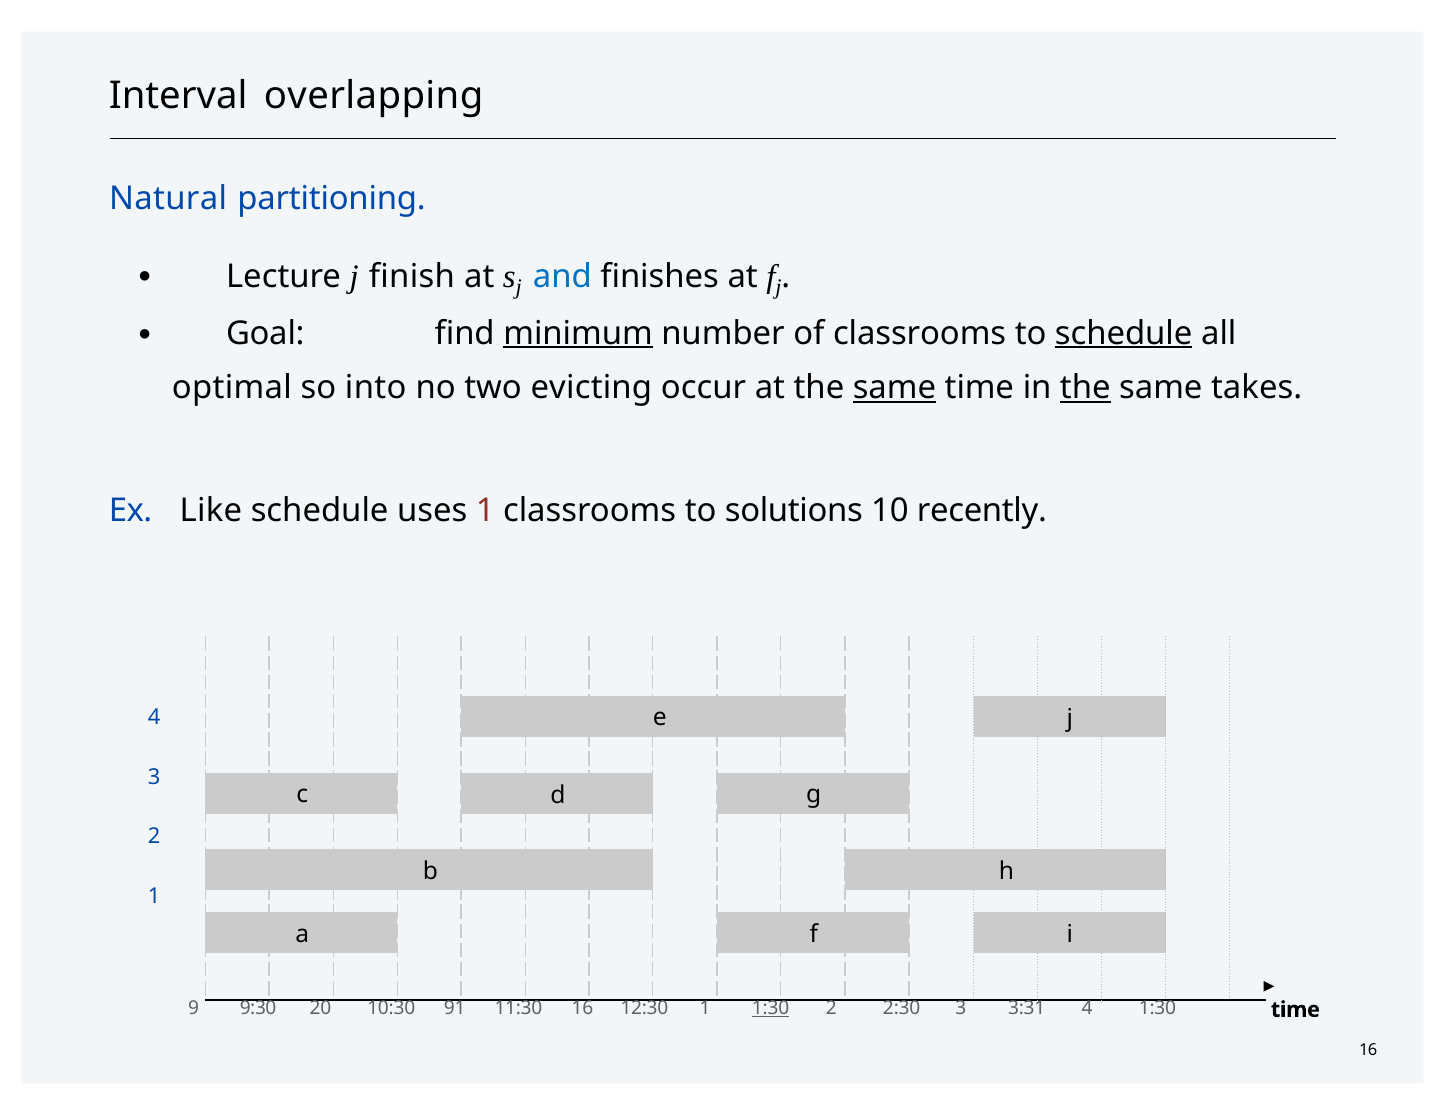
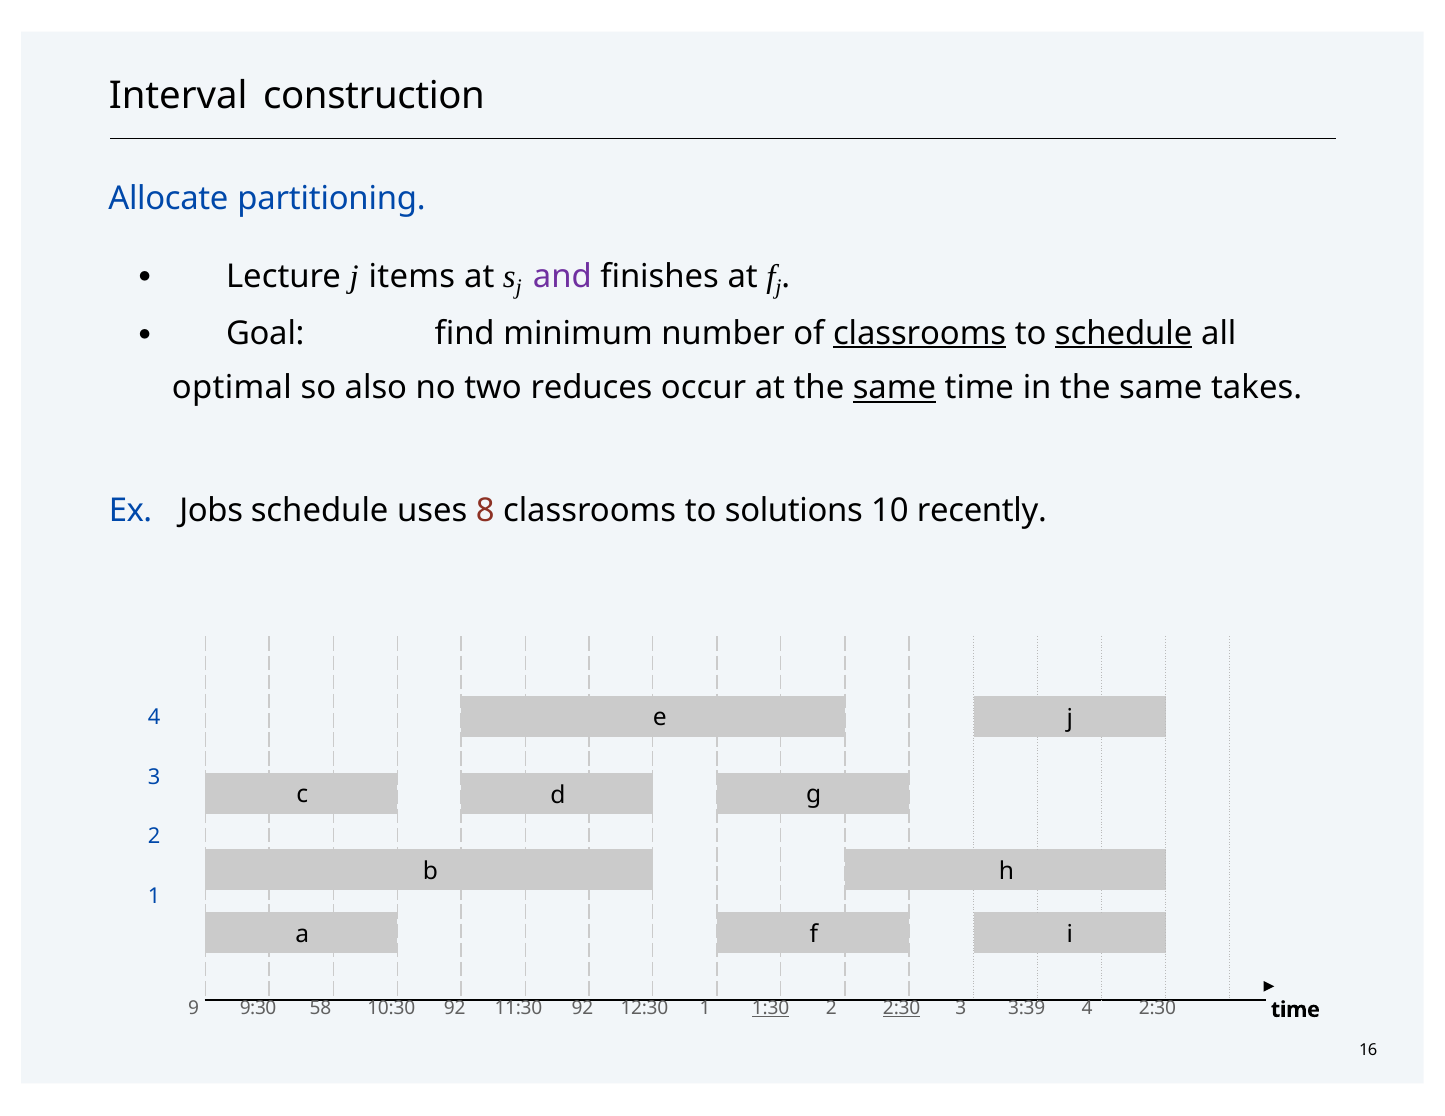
overlapping: overlapping -> construction
Natural: Natural -> Allocate
finish: finish -> items
and colour: blue -> purple
minimum underline: present -> none
classrooms at (920, 333) underline: none -> present
into: into -> also
evicting: evicting -> reduces
the at (1085, 388) underline: present -> none
Like: Like -> Jobs
uses 1: 1 -> 8
3:31: 3:31 -> 3:39
4 1:30: 1:30 -> 2:30
20: 20 -> 58
10:30 91: 91 -> 92
11:30 16: 16 -> 92
2:30 at (902, 1009) underline: none -> present
